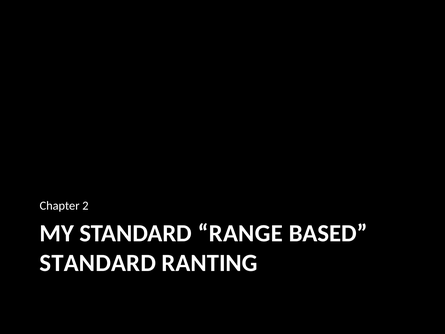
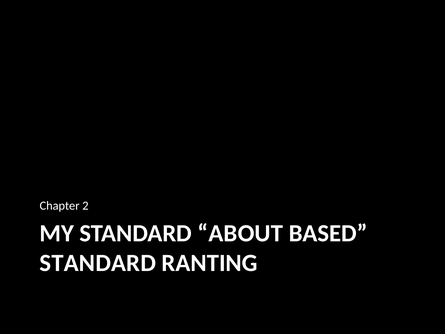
RANGE: RANGE -> ABOUT
